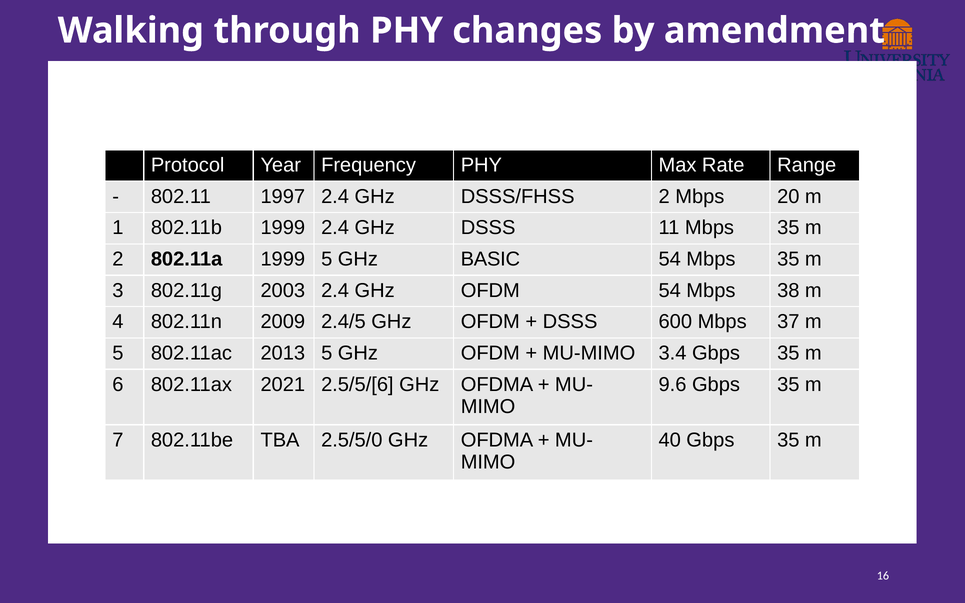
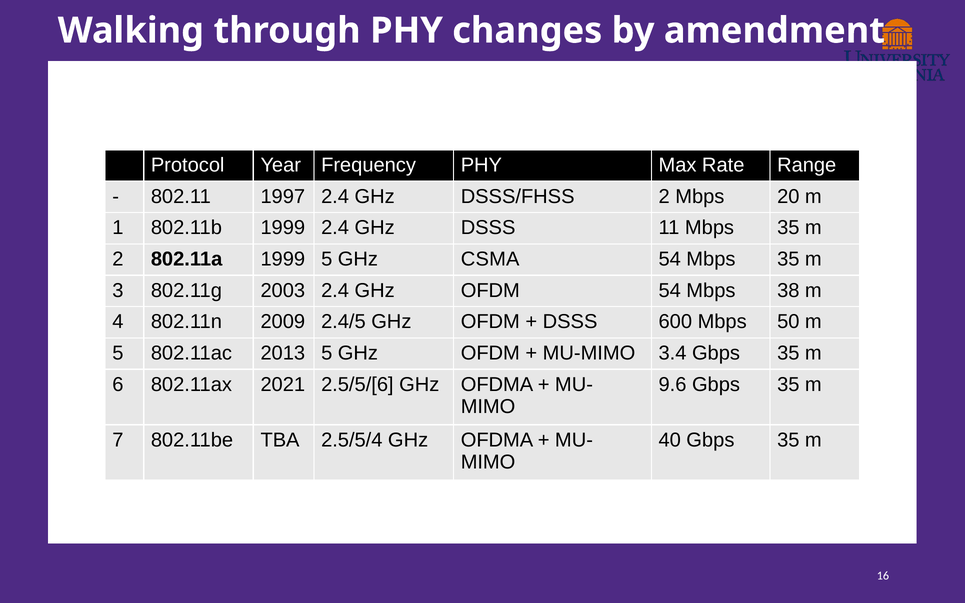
BASIC: BASIC -> CSMA
37: 37 -> 50
2.5/5/0: 2.5/5/0 -> 2.5/5/4
